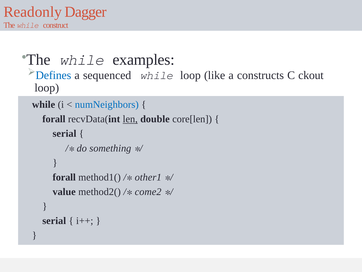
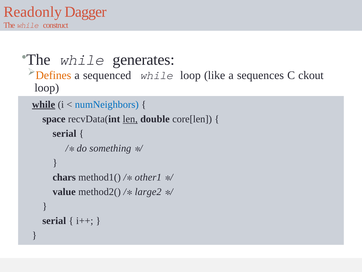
examples: examples -> generates
Defines colour: blue -> orange
constructs: constructs -> sequences
while at (44, 104) underline: none -> present
forall at (54, 119): forall -> space
forall at (64, 177): forall -> chars
come2: come2 -> large2
